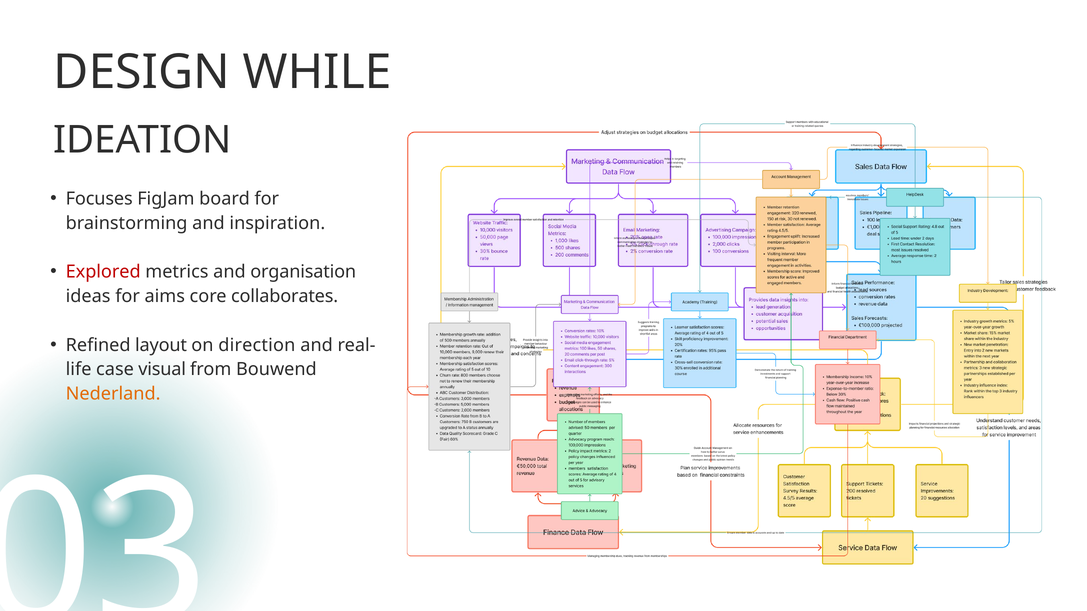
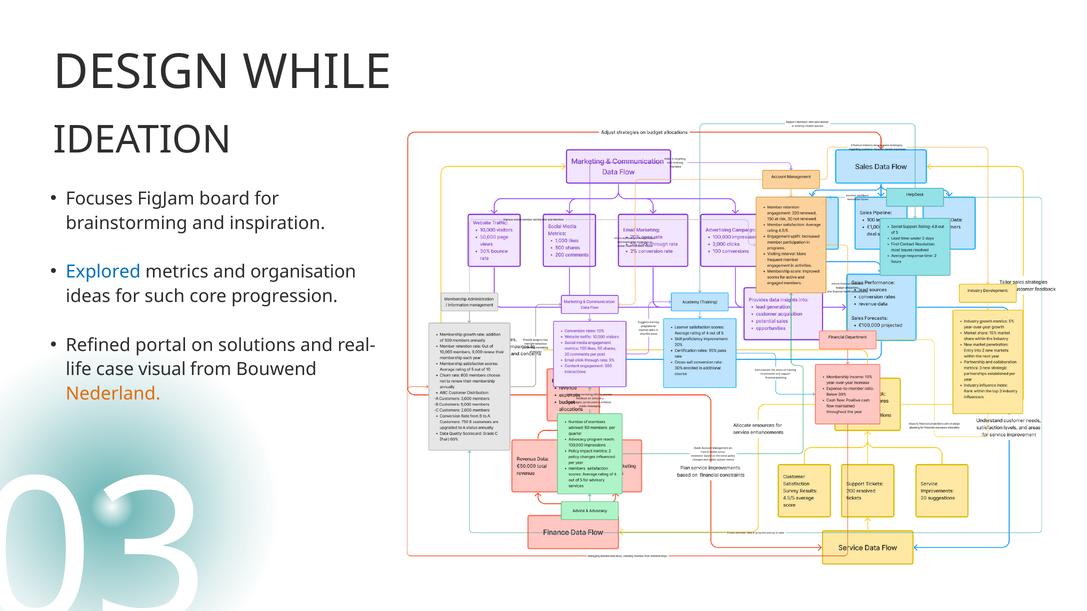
Explored colour: red -> blue
aims: aims -> such
collaborates: collaborates -> progression
layout: layout -> portal
direction: direction -> solutions
